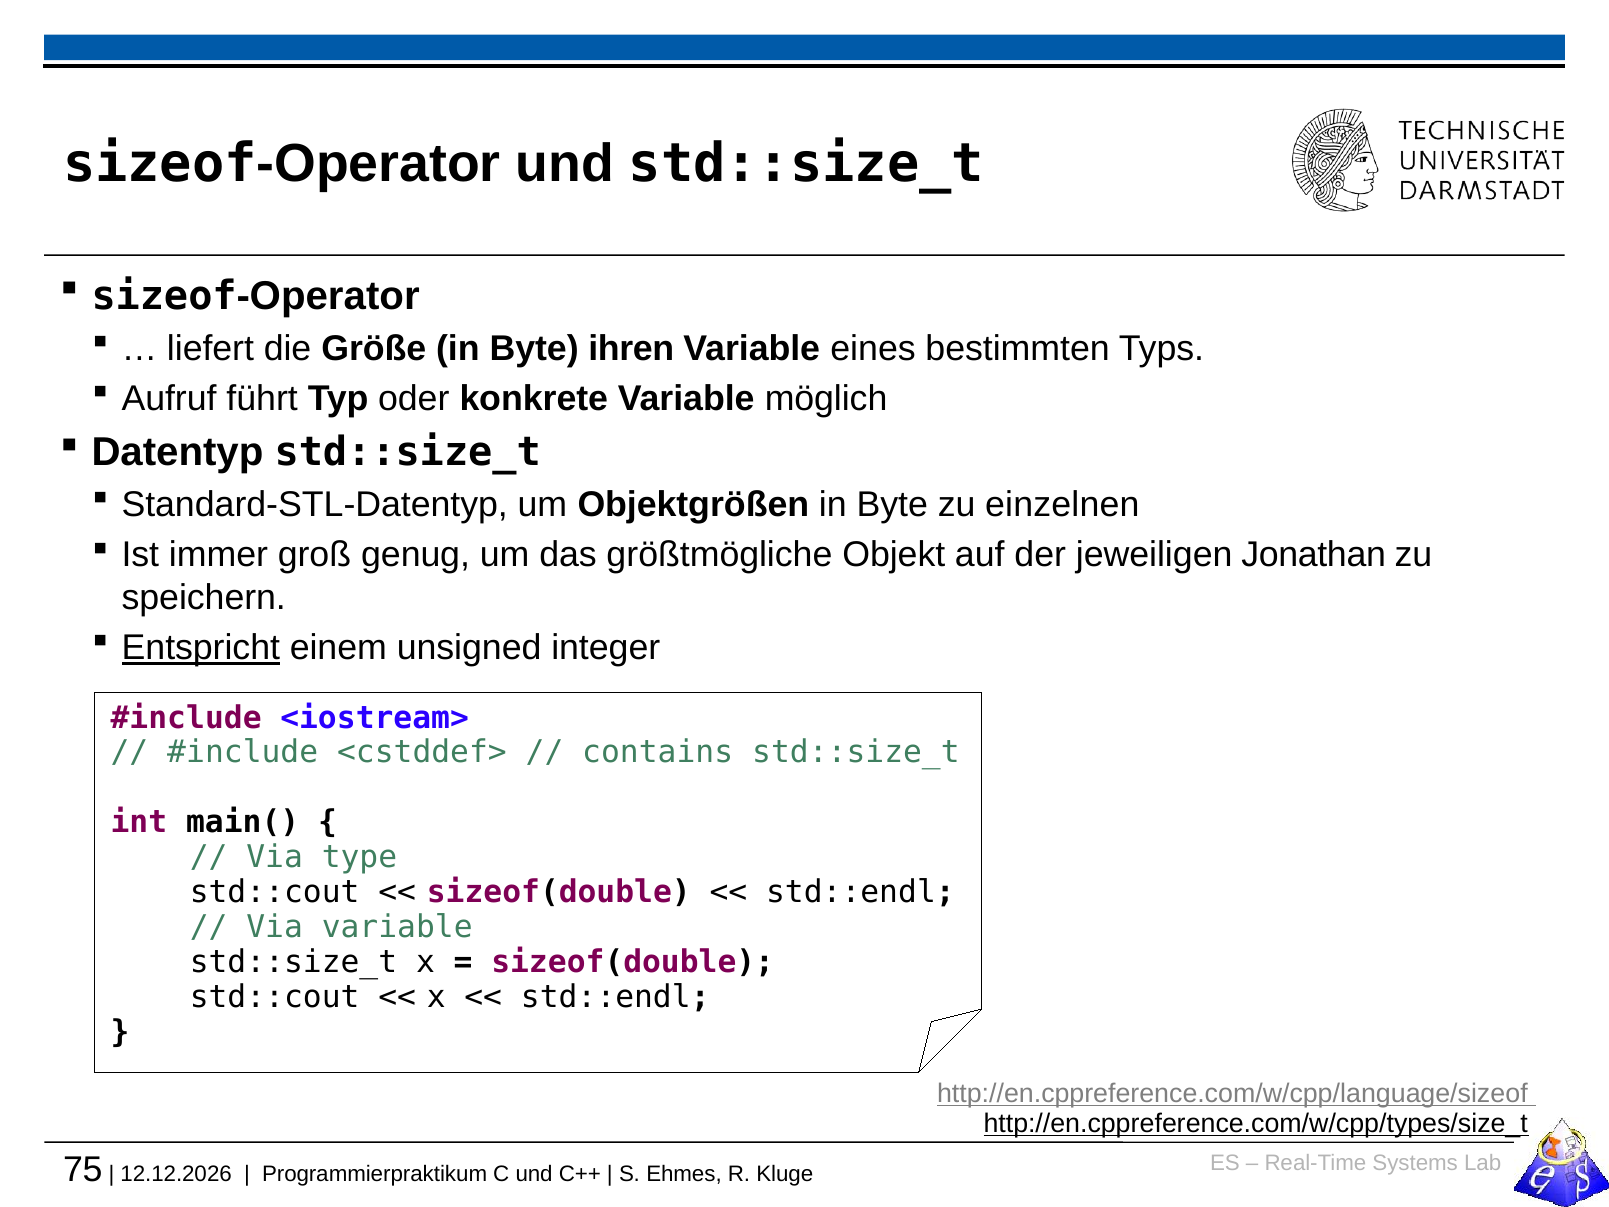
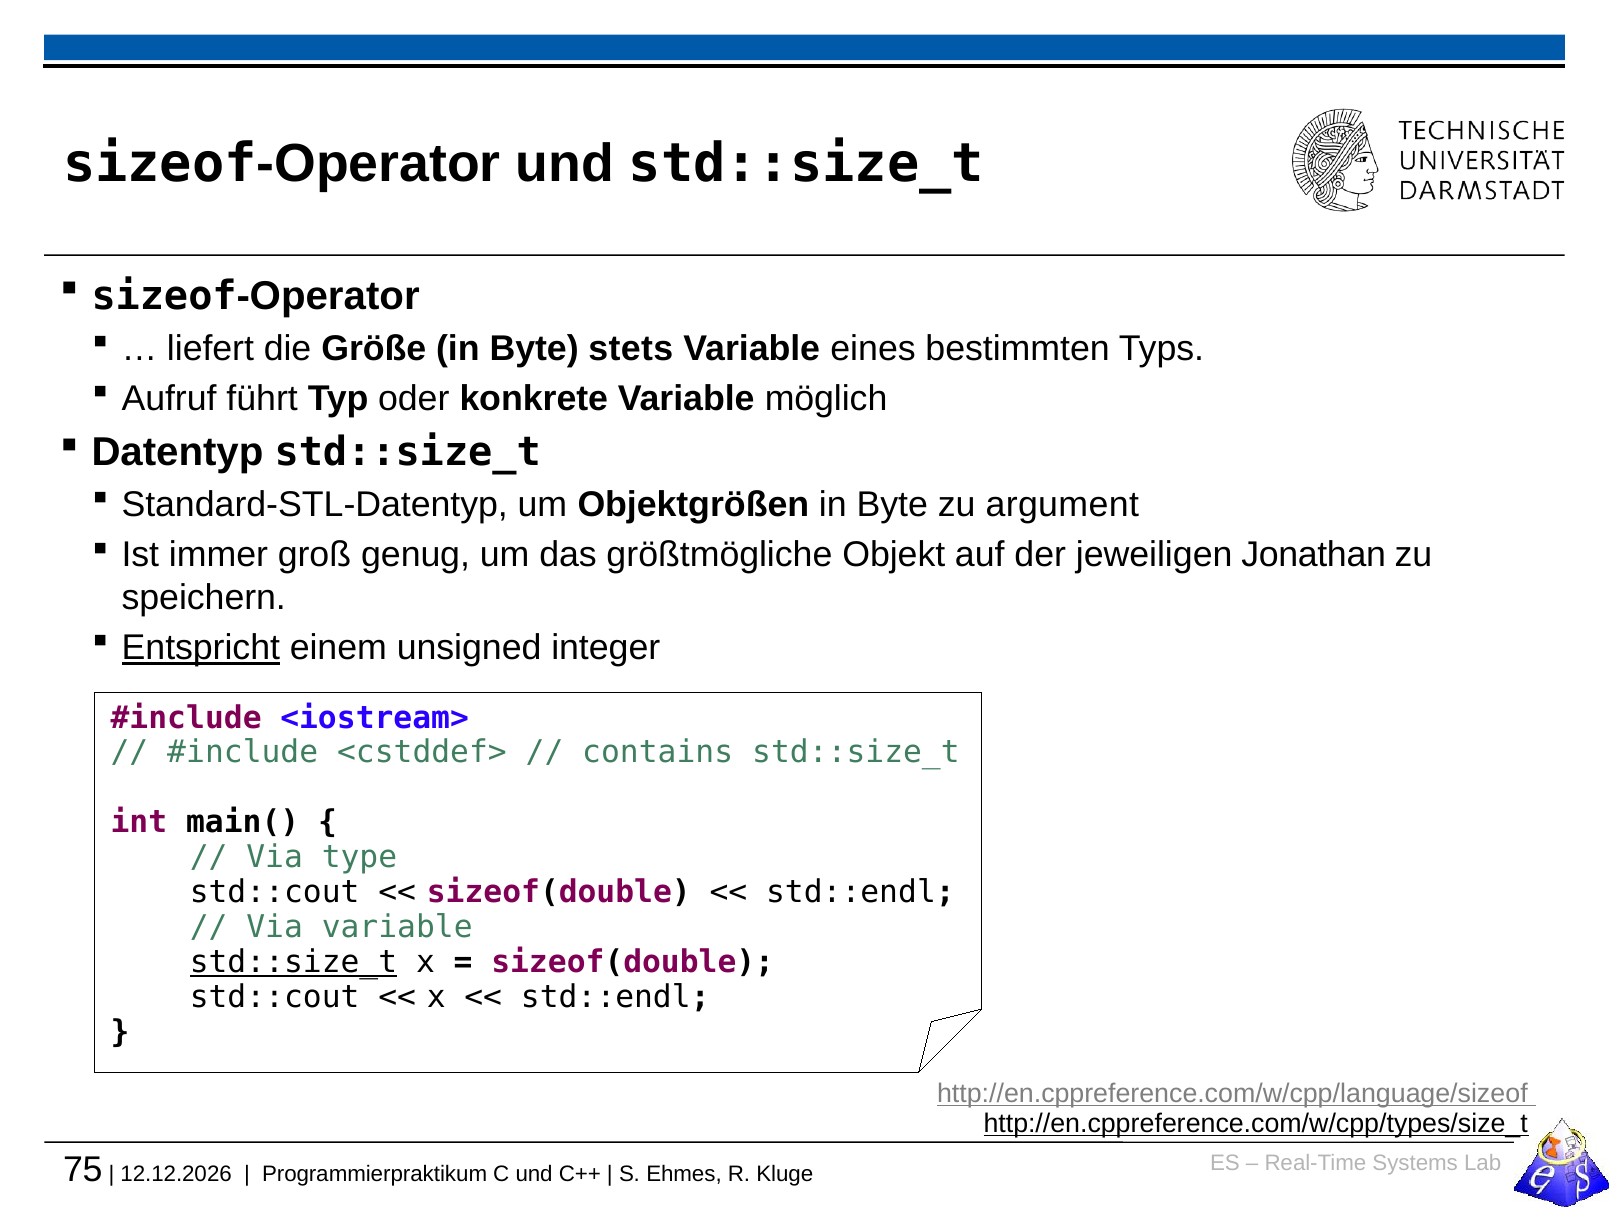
ihren: ihren -> stets
einzelnen: einzelnen -> argument
std::size_t at (293, 962) underline: none -> present
